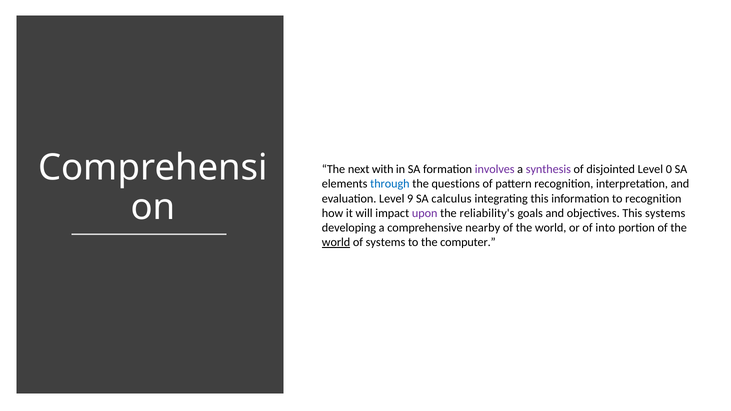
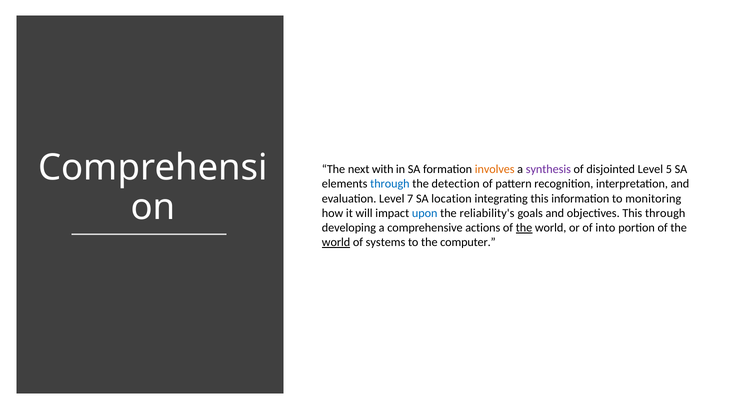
involves colour: purple -> orange
0: 0 -> 5
questions: questions -> detection
9: 9 -> 7
calculus: calculus -> location
to recognition: recognition -> monitoring
upon colour: purple -> blue
This systems: systems -> through
nearby: nearby -> actions
the at (524, 228) underline: none -> present
